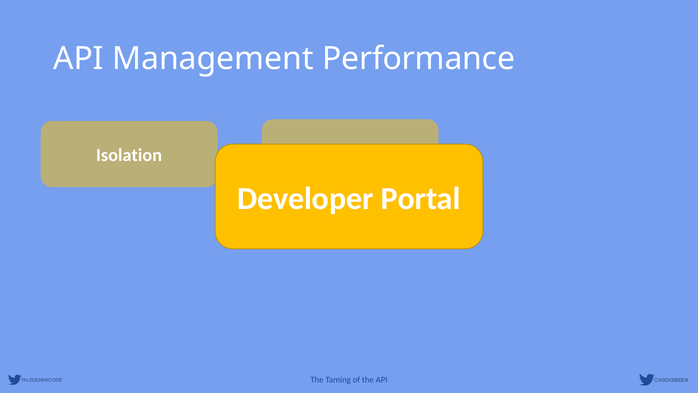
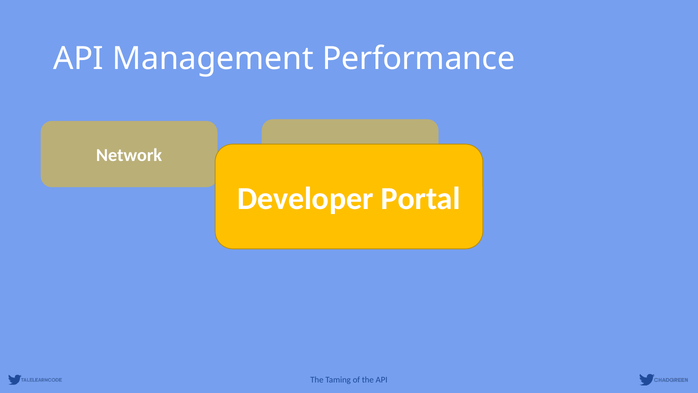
Isolation: Isolation -> Network
